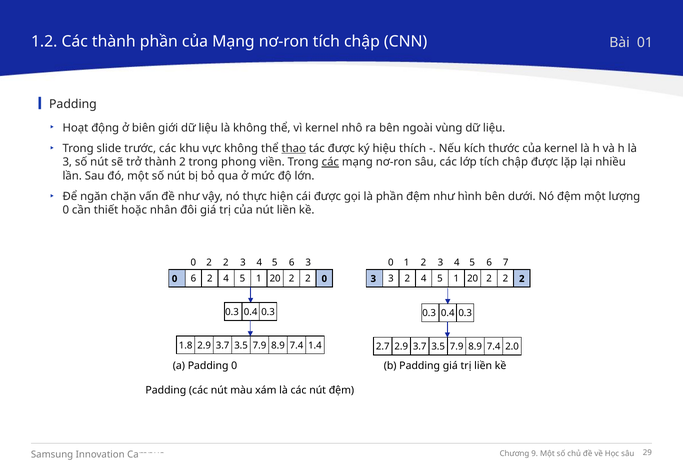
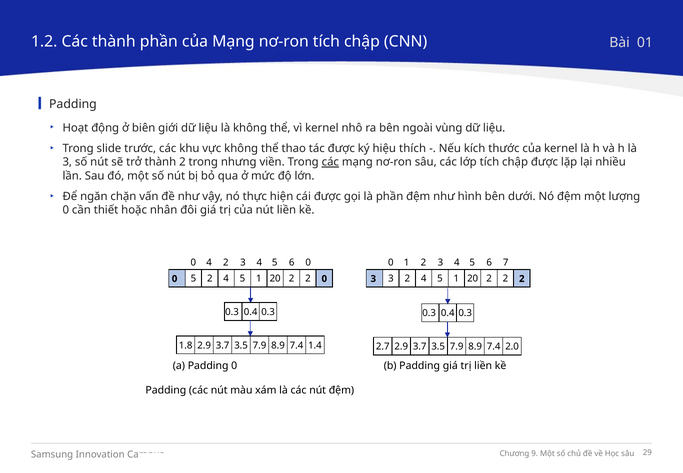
thao underline: present -> none
phong: phong -> nhưng
0 2: 2 -> 4
6 3: 3 -> 0
0 6: 6 -> 5
